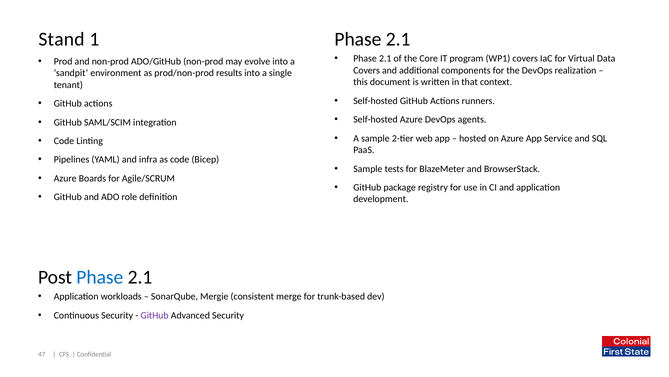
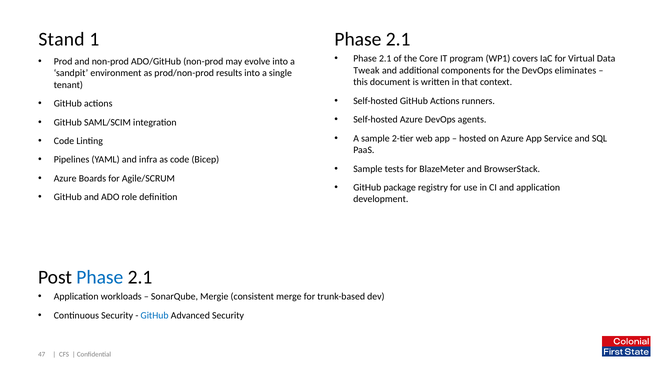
Covers at (367, 70): Covers -> Tweak
realization: realization -> eliminates
GitHub at (155, 315) colour: purple -> blue
